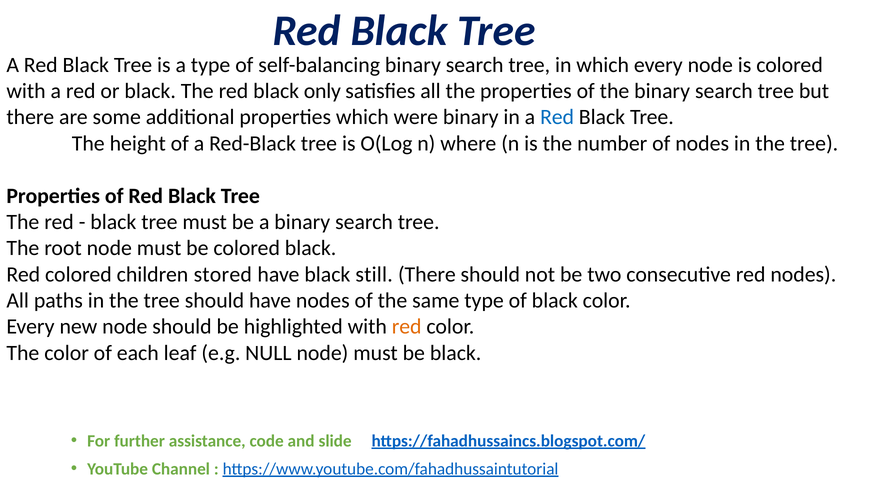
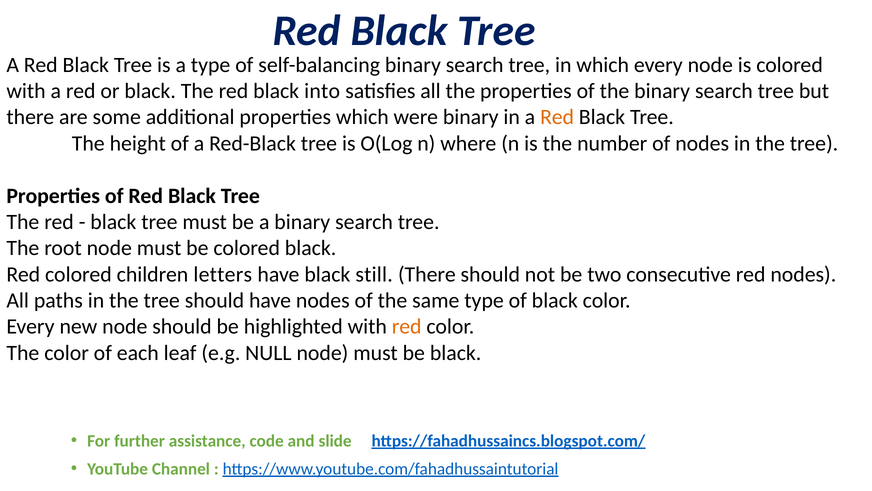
only: only -> into
Red at (557, 117) colour: blue -> orange
stored: stored -> letters
